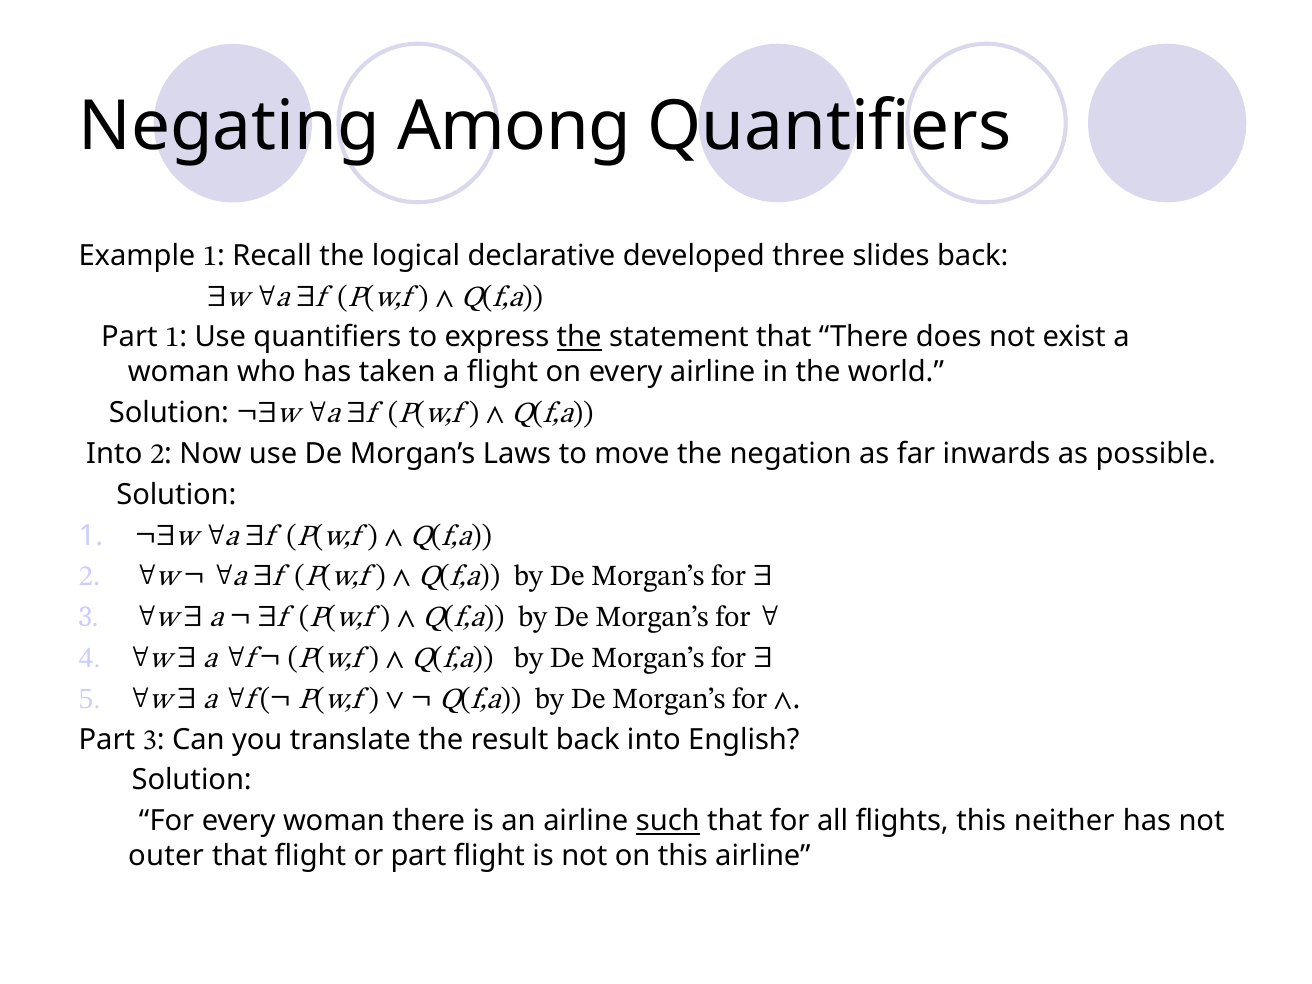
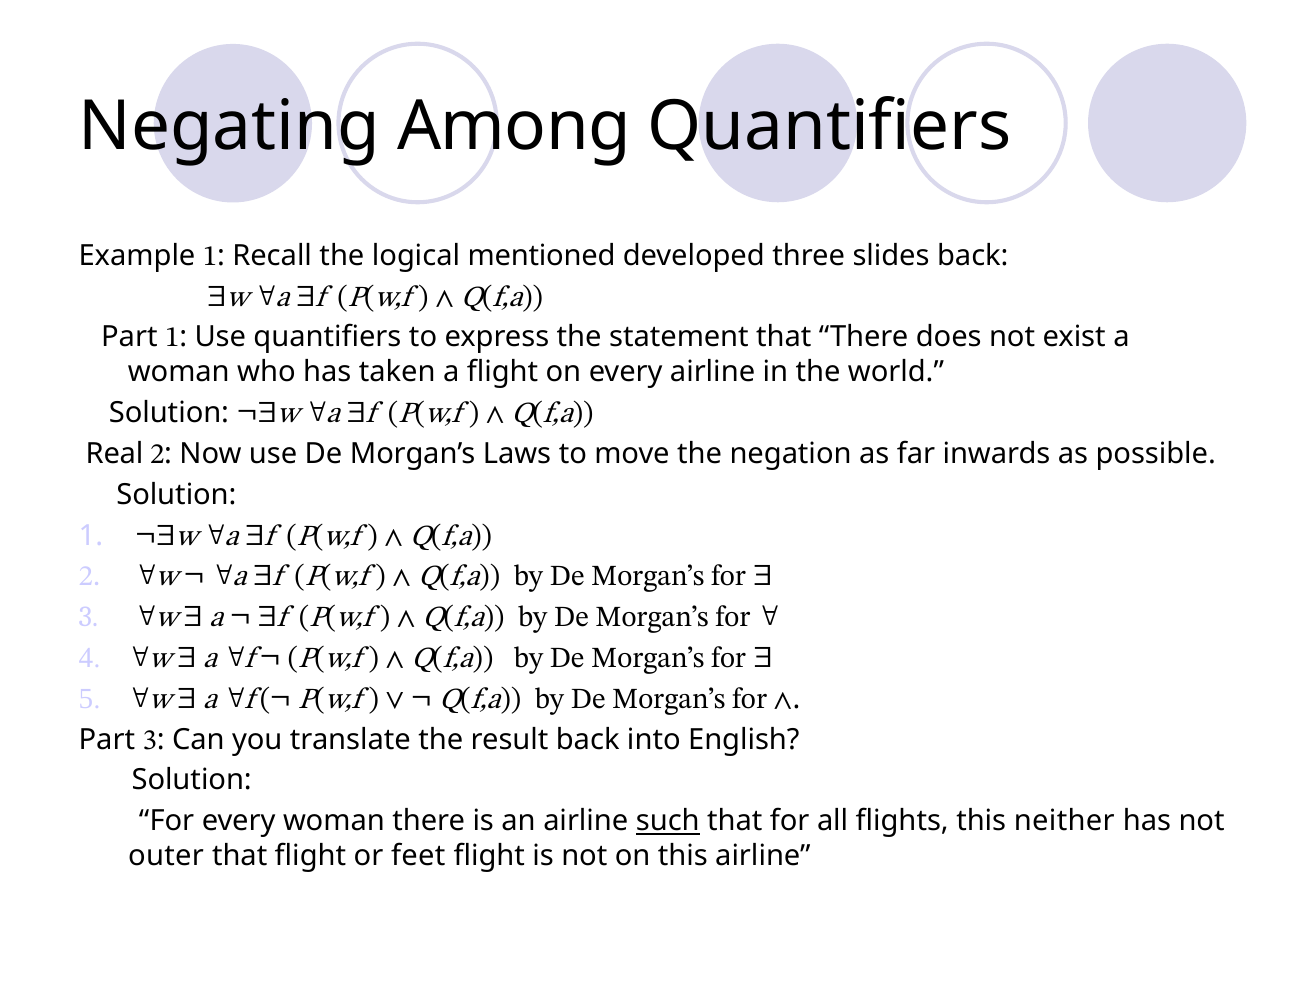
declarative: declarative -> mentioned
the at (579, 337) underline: present -> none
Into at (114, 454): Into -> Real
or part: part -> feet
